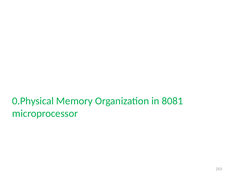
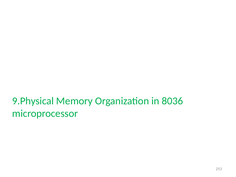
0.Physical: 0.Physical -> 9.Physical
8081: 8081 -> 8036
